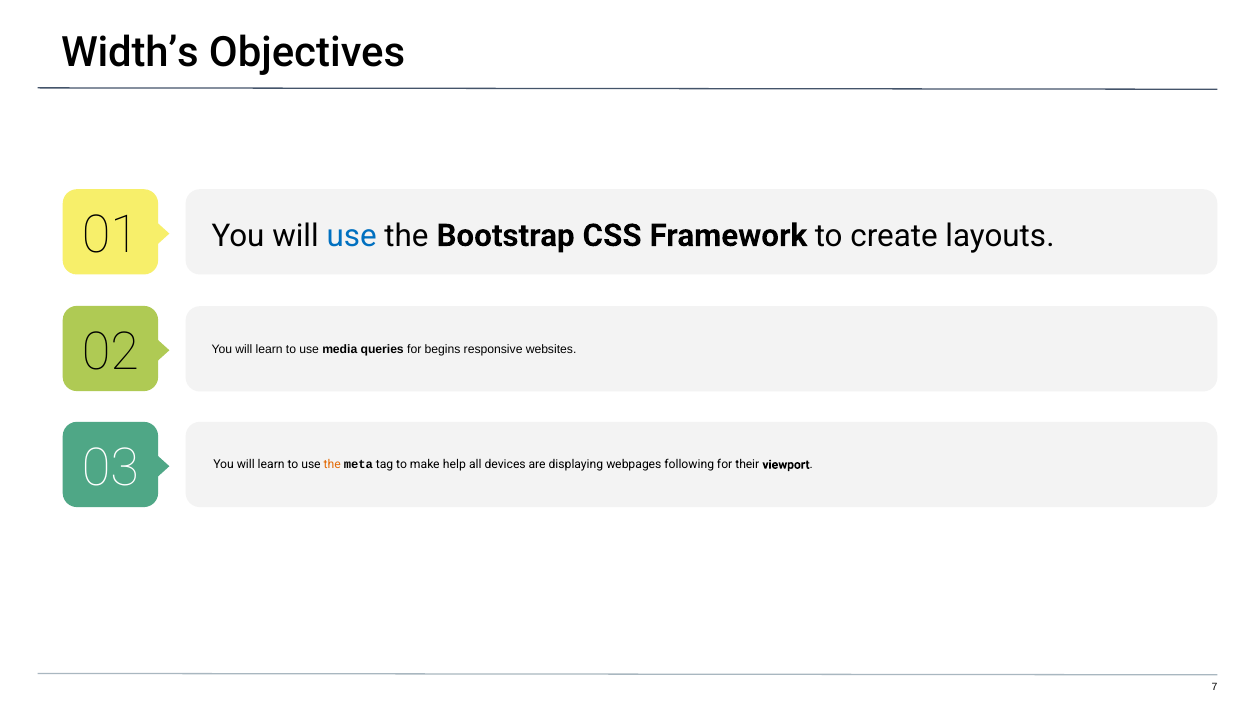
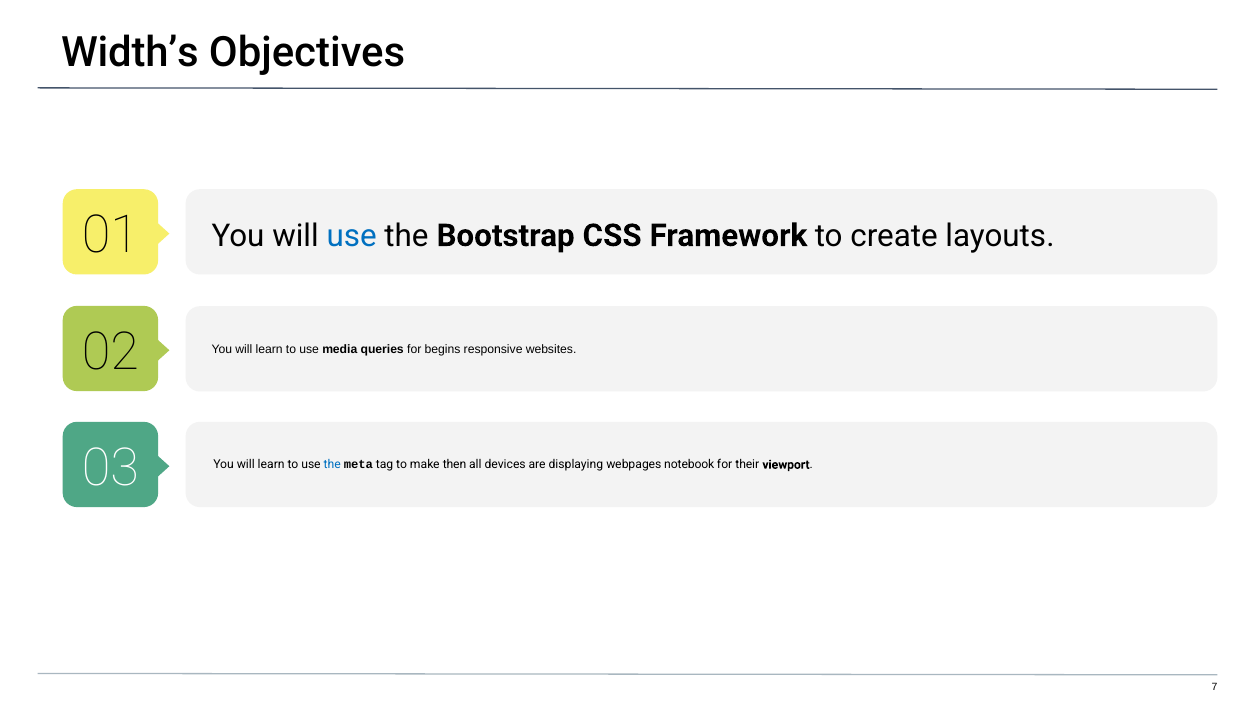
the at (332, 465) colour: orange -> blue
help: help -> then
following: following -> notebook
